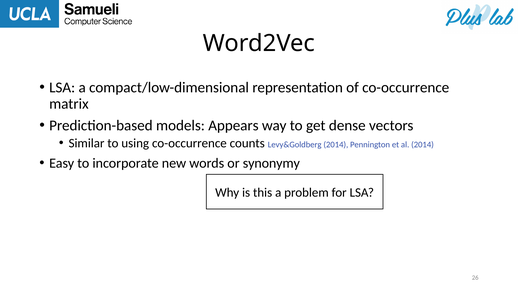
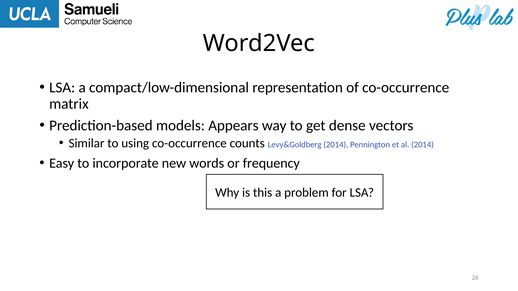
synonymy: synonymy -> frequency
